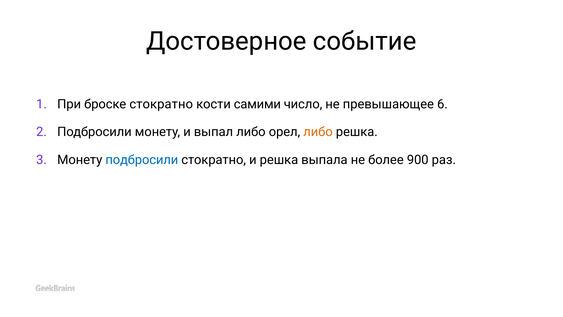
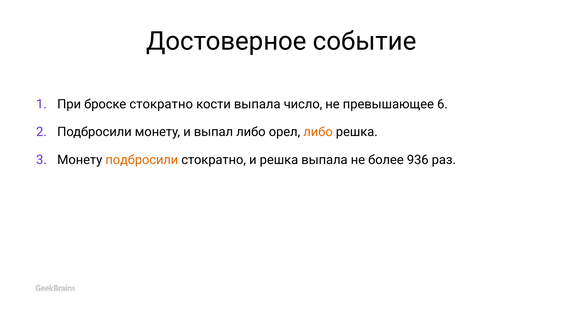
кости самими: самими -> выпала
подбросили at (142, 160) colour: blue -> orange
900: 900 -> 936
